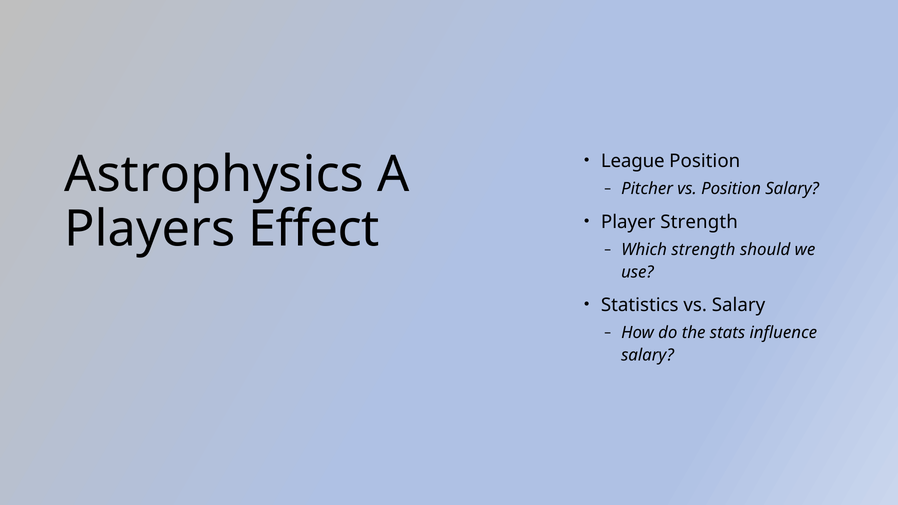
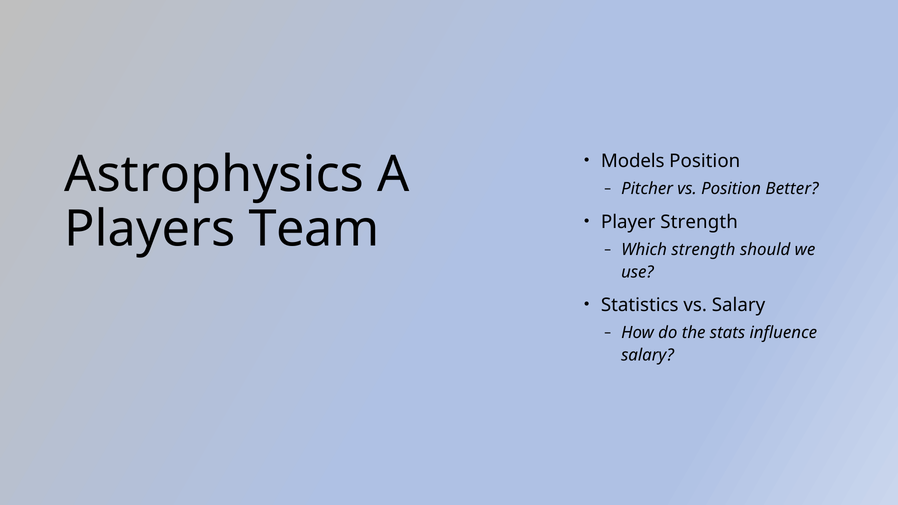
League: League -> Models
Position Salary: Salary -> Better
Effect: Effect -> Team
